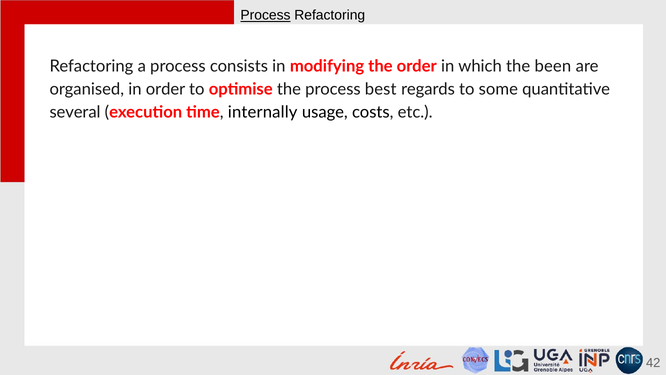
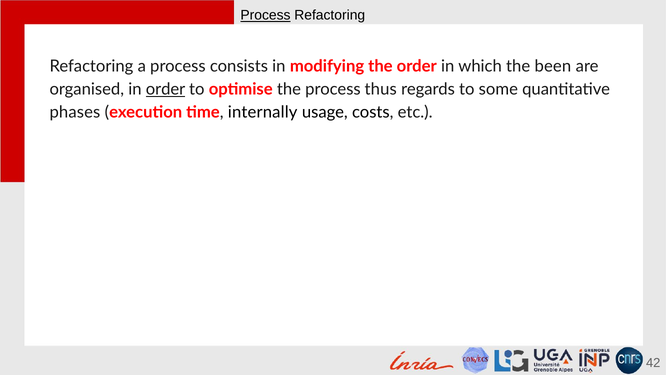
order at (166, 89) underline: none -> present
best: best -> thus
several: several -> phases
